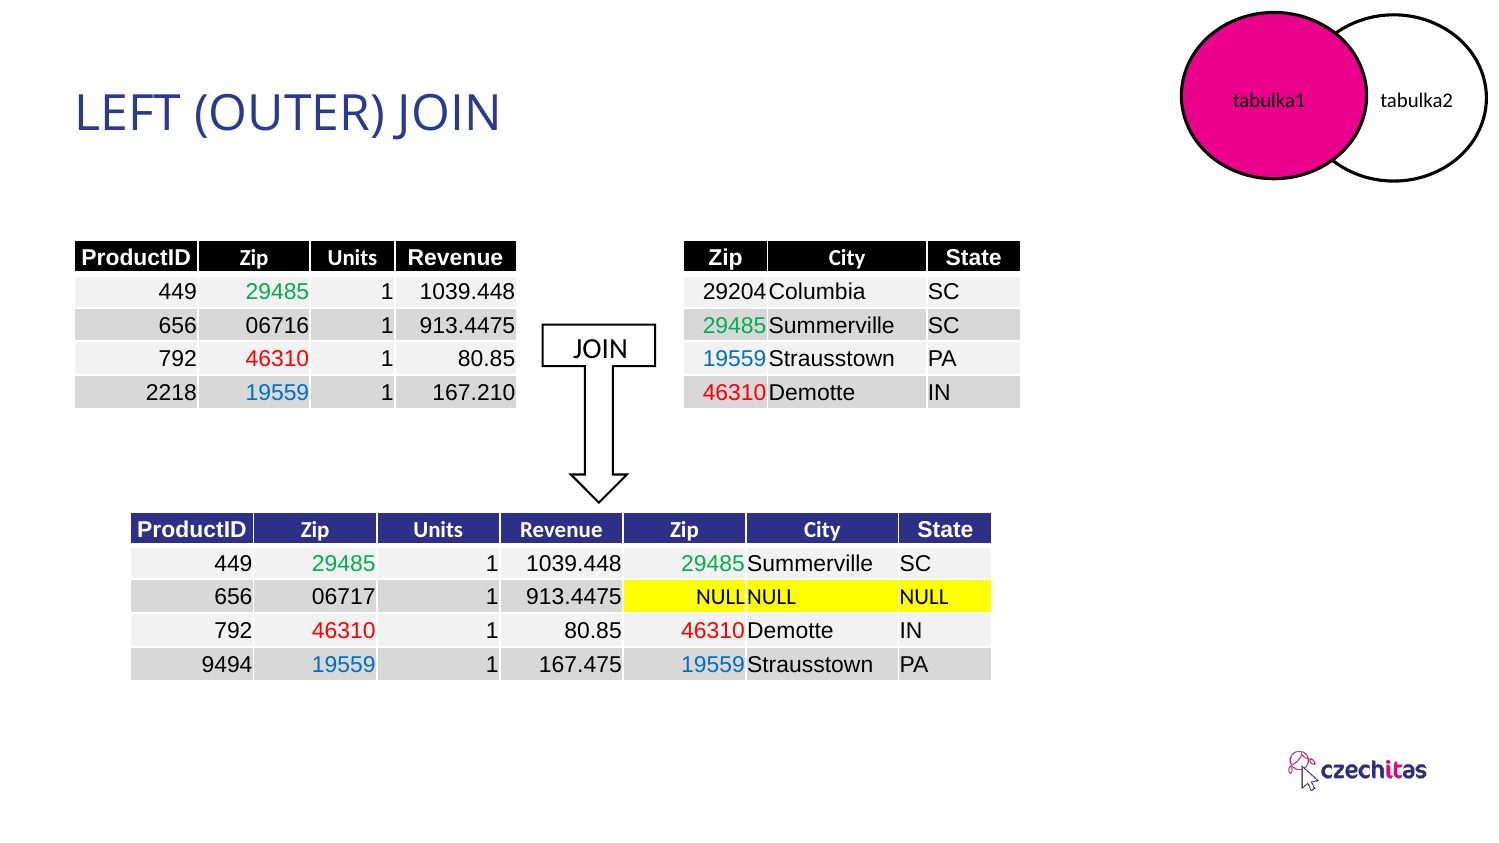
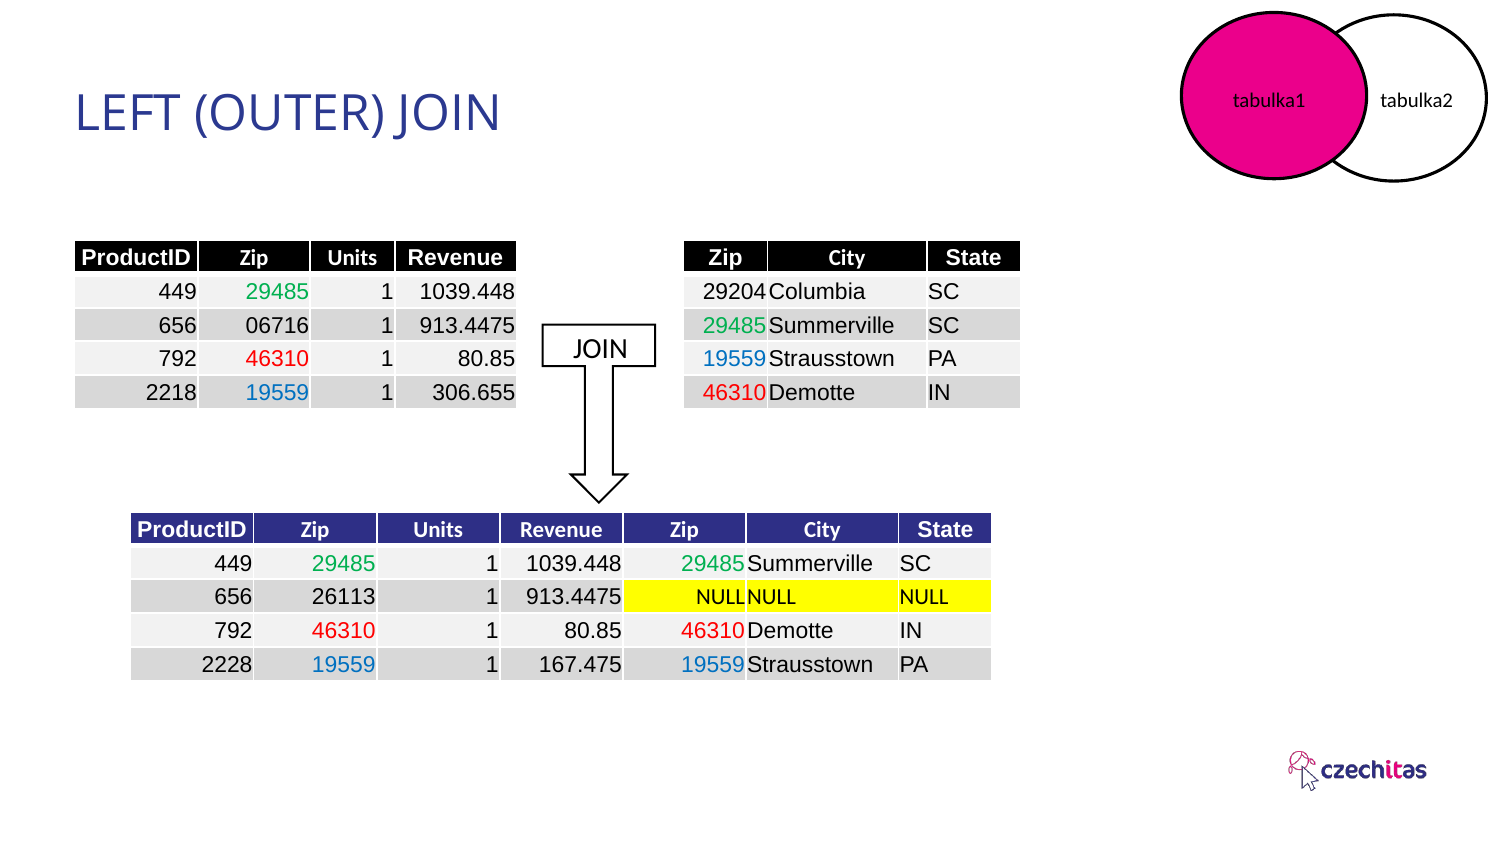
167.210: 167.210 -> 306.655
06717: 06717 -> 26113
9494: 9494 -> 2228
